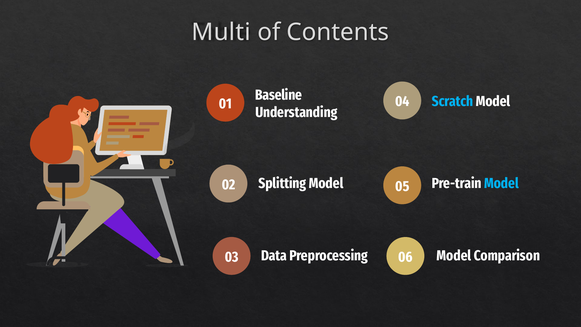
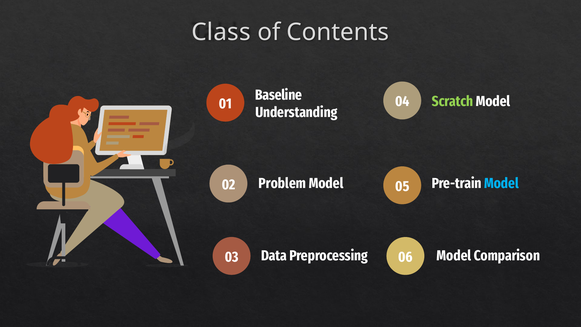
Multi: Multi -> Class
Scratch colour: light blue -> light green
Splitting: Splitting -> Problem
